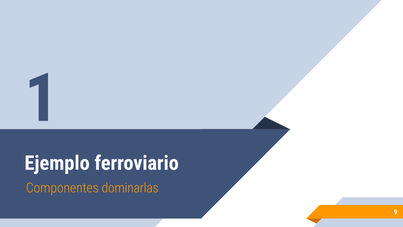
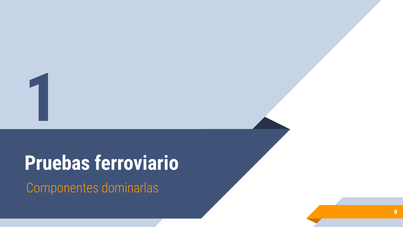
Ejemplo: Ejemplo -> Pruebas
